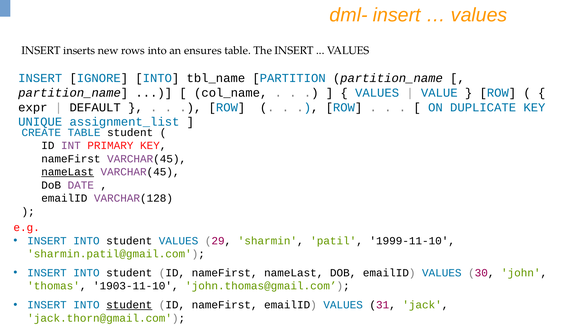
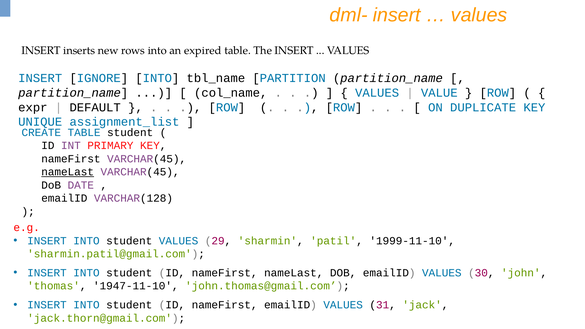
ensures: ensures -> expired
1903-11-10: 1903-11-10 -> 1947-11-10
student at (129, 305) underline: present -> none
